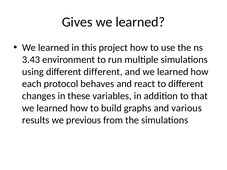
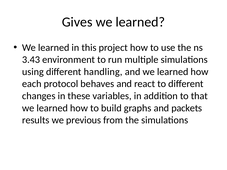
different different: different -> handling
various: various -> packets
